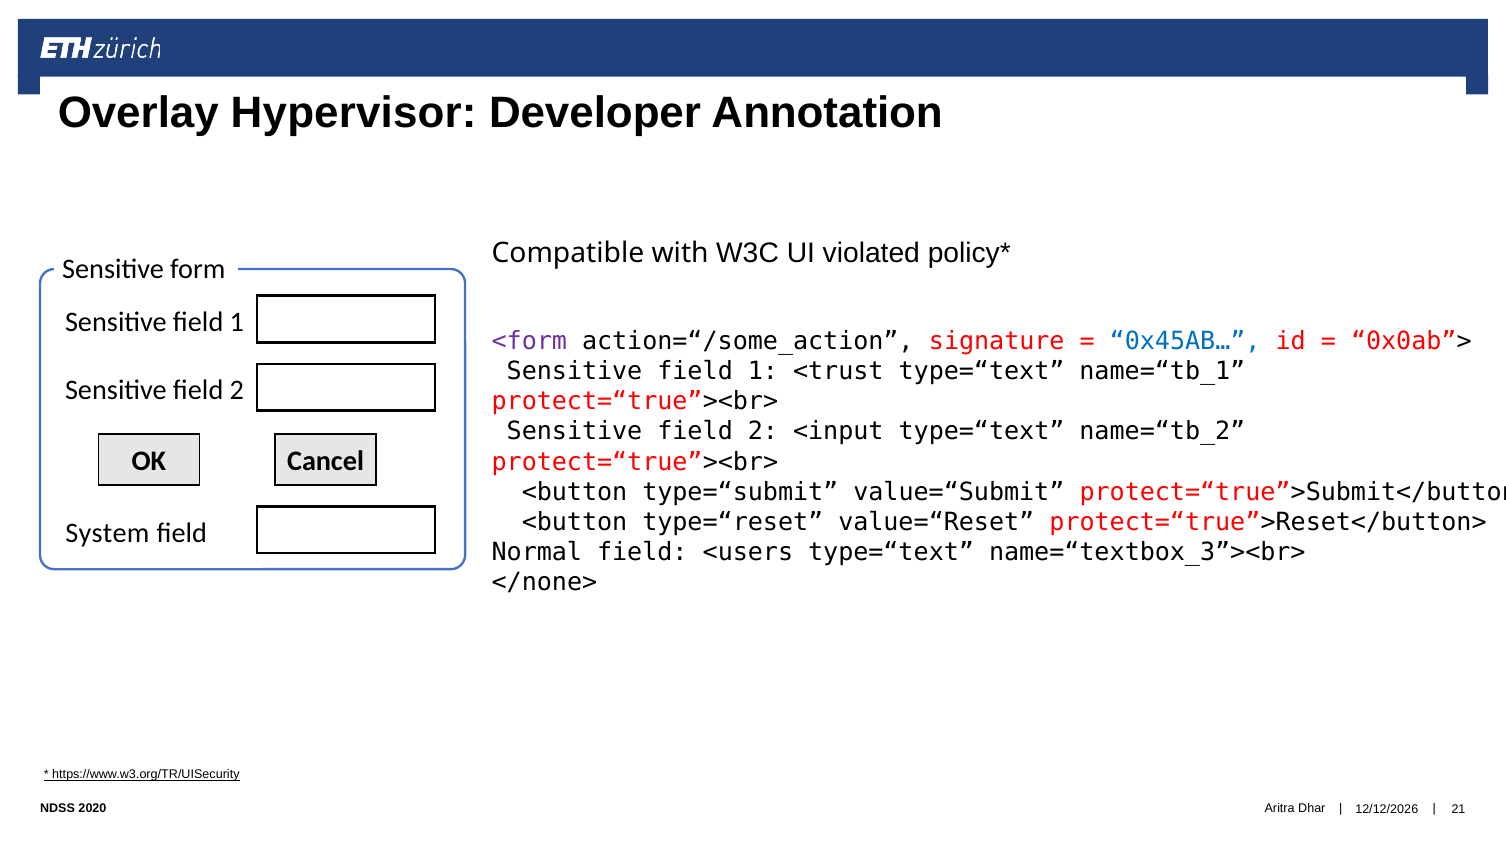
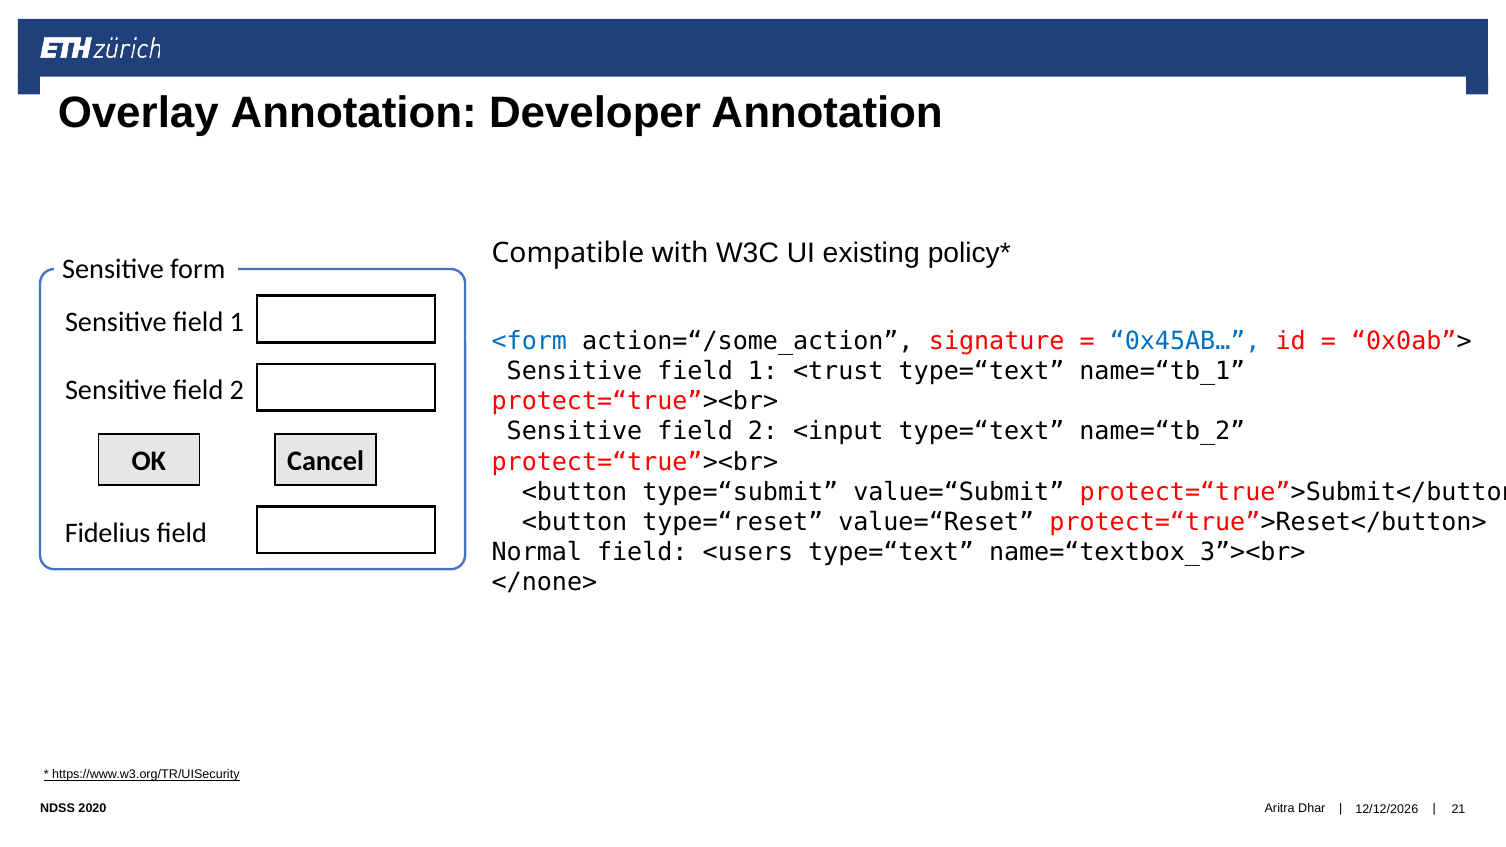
Overlay Hypervisor: Hypervisor -> Annotation
violated: violated -> existing
<form colour: purple -> blue
System: System -> Fidelius
